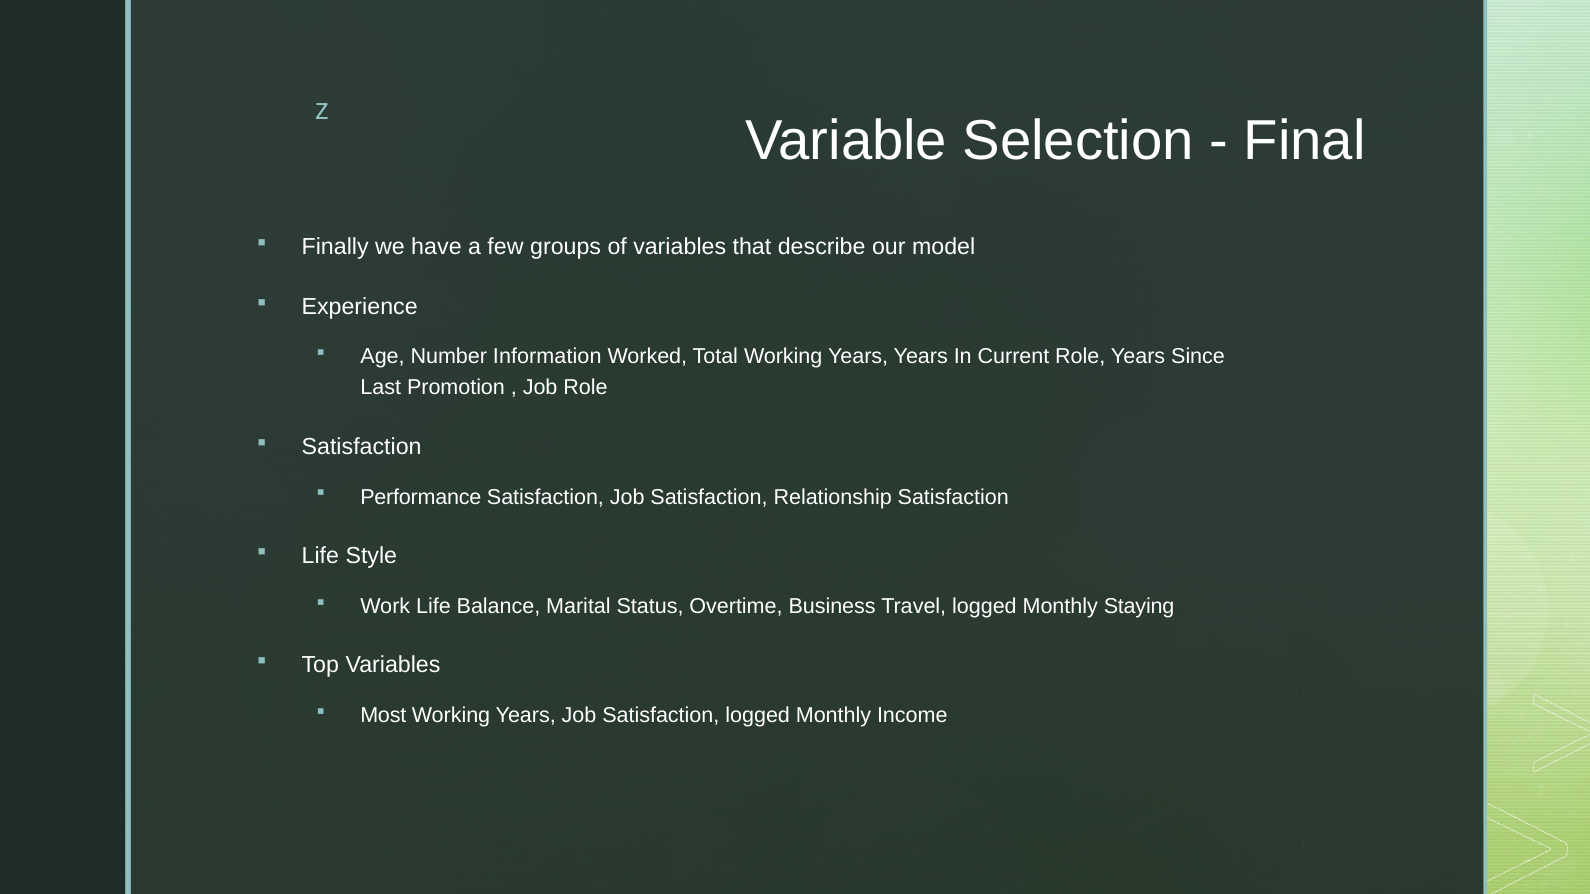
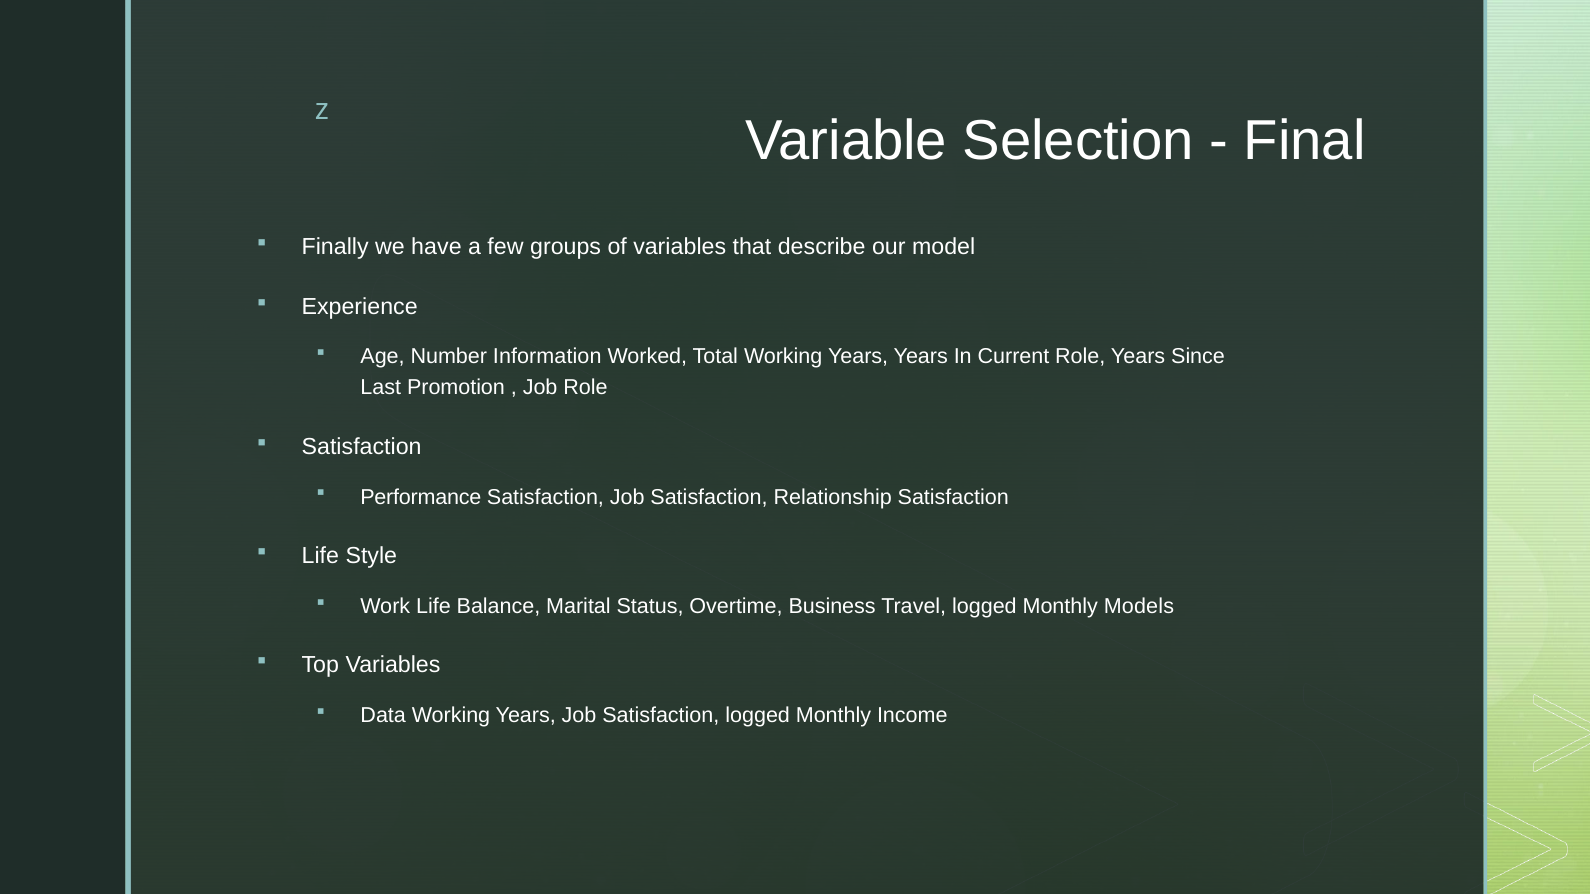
Staying: Staying -> Models
Most: Most -> Data
